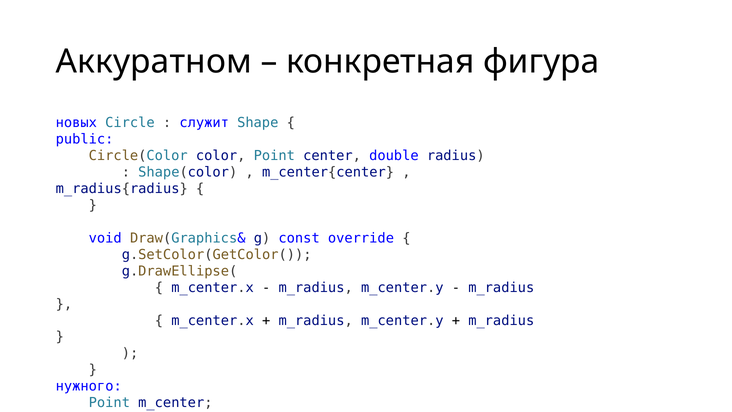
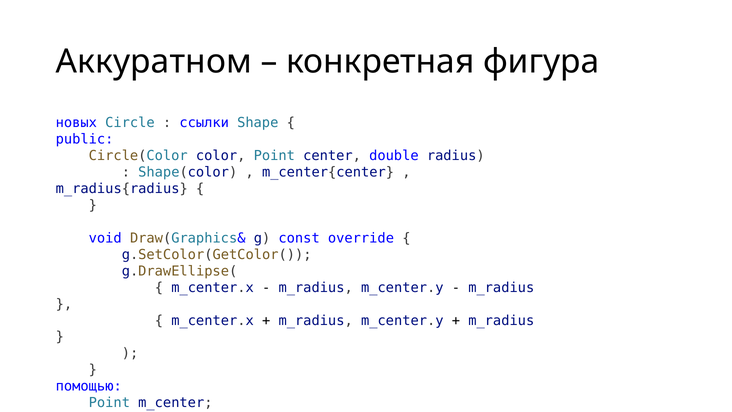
служит: служит -> ссылки
нужного: нужного -> помощью
